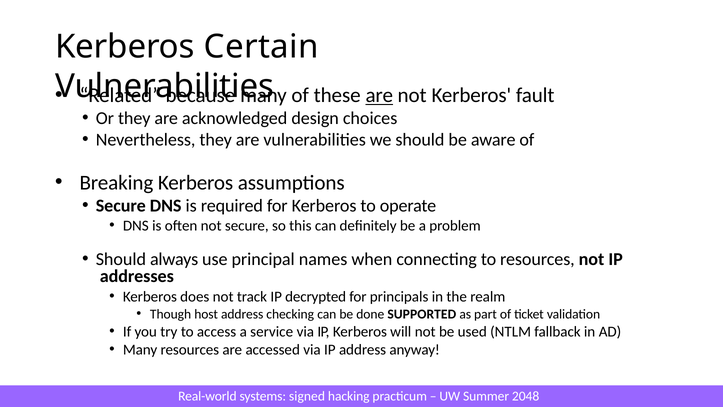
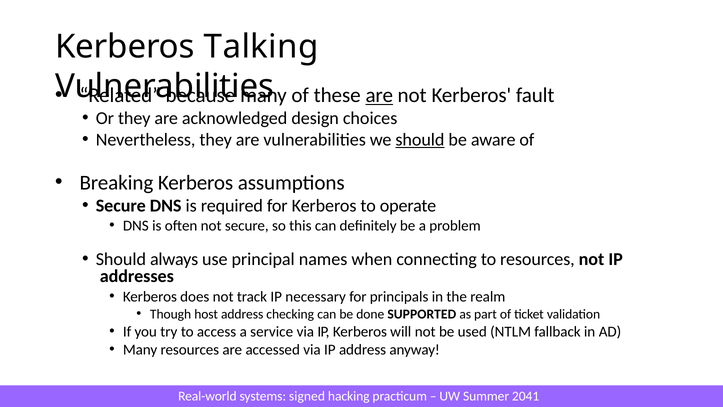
Certain: Certain -> Talking
should at (420, 140) underline: none -> present
decrypted: decrypted -> necessary
2048: 2048 -> 2041
